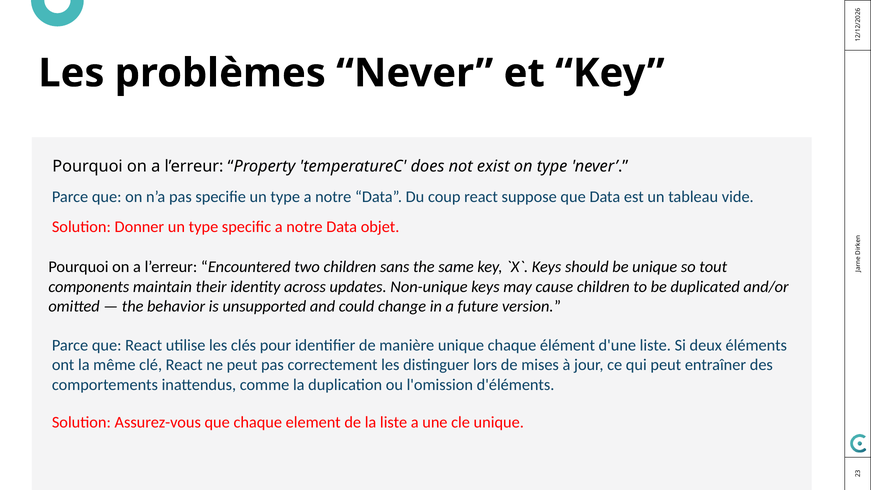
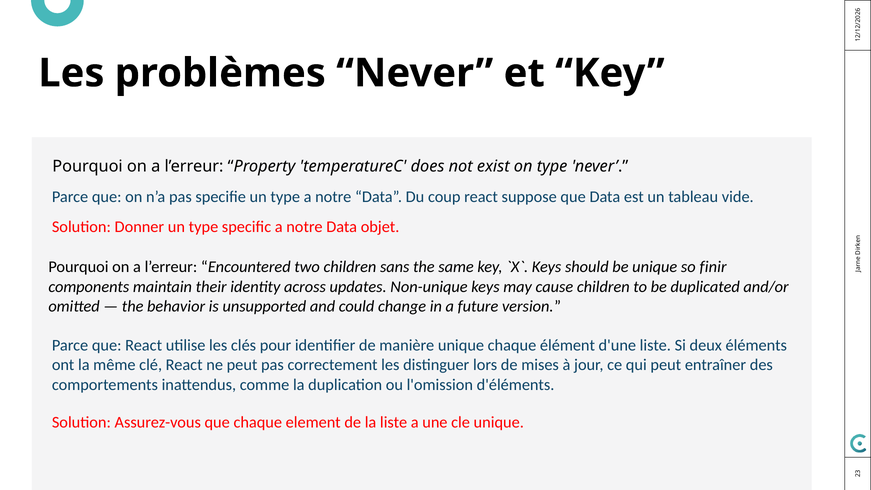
tout: tout -> finir
